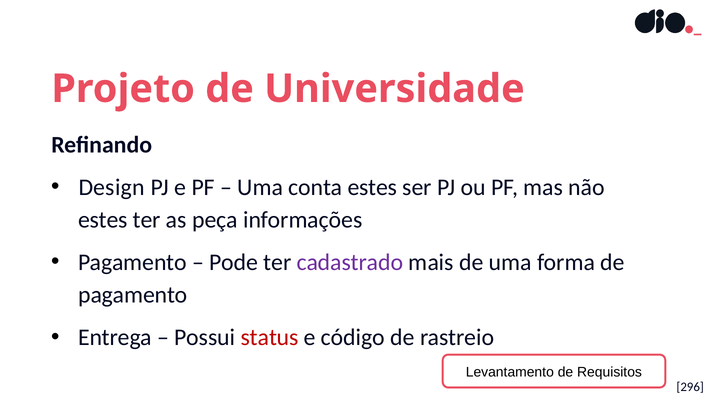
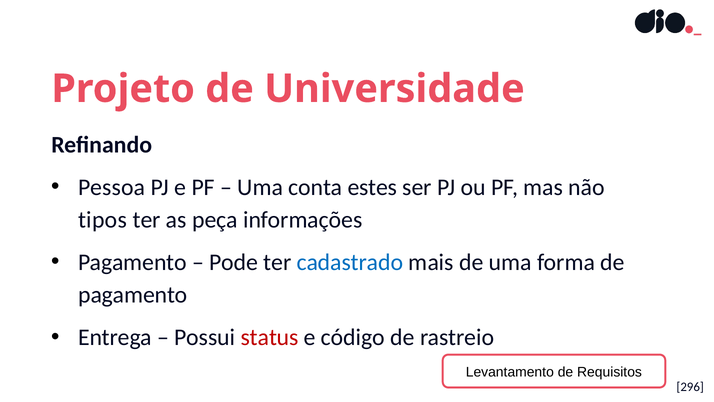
Design: Design -> Pessoa
estes at (103, 220): estes -> tipos
cadastrado colour: purple -> blue
